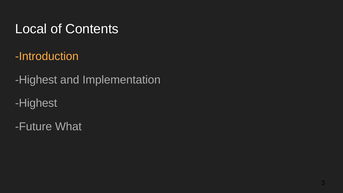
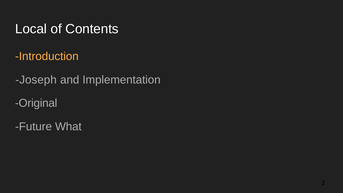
Highest at (36, 80): Highest -> Joseph
Highest at (36, 103): Highest -> Original
